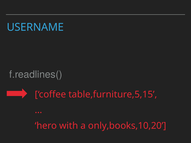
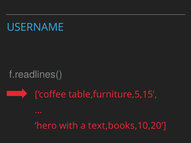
only,books,10,20: only,books,10,20 -> text,books,10,20
